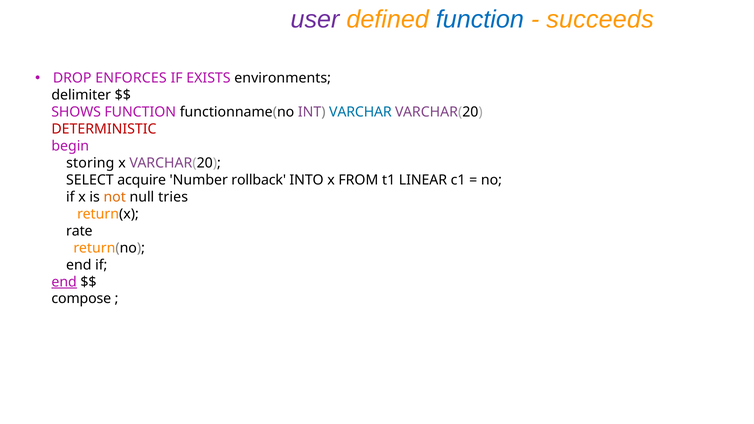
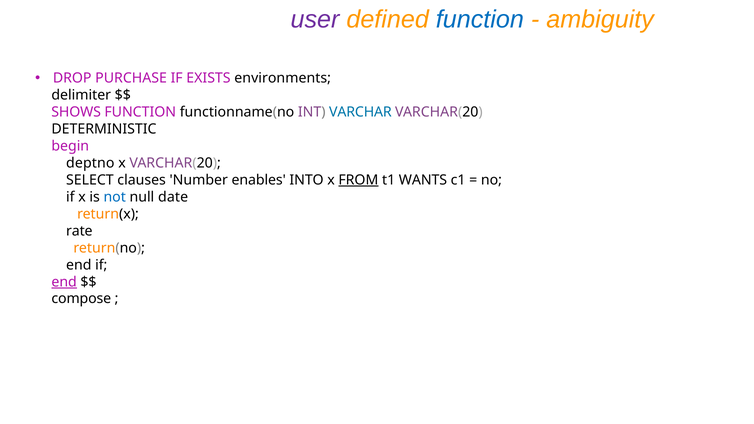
succeeds: succeeds -> ambiguity
ENFORCES: ENFORCES -> PURCHASE
DETERMINISTIC colour: red -> black
storing: storing -> deptno
acquire: acquire -> clauses
rollback: rollback -> enables
FROM underline: none -> present
LINEAR: LINEAR -> WANTS
not colour: orange -> blue
tries: tries -> date
